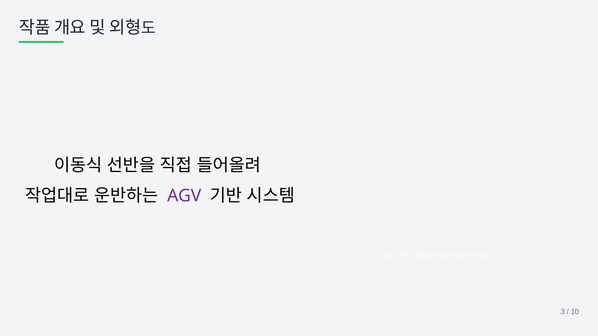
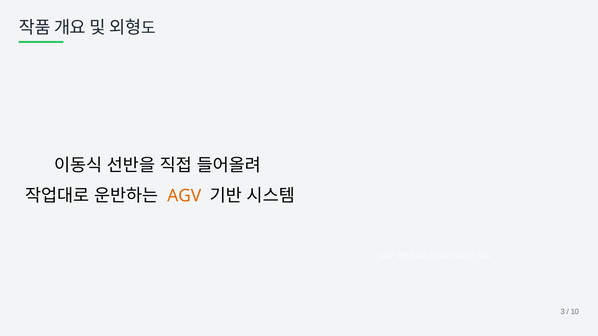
AGV at (184, 196) colour: purple -> orange
